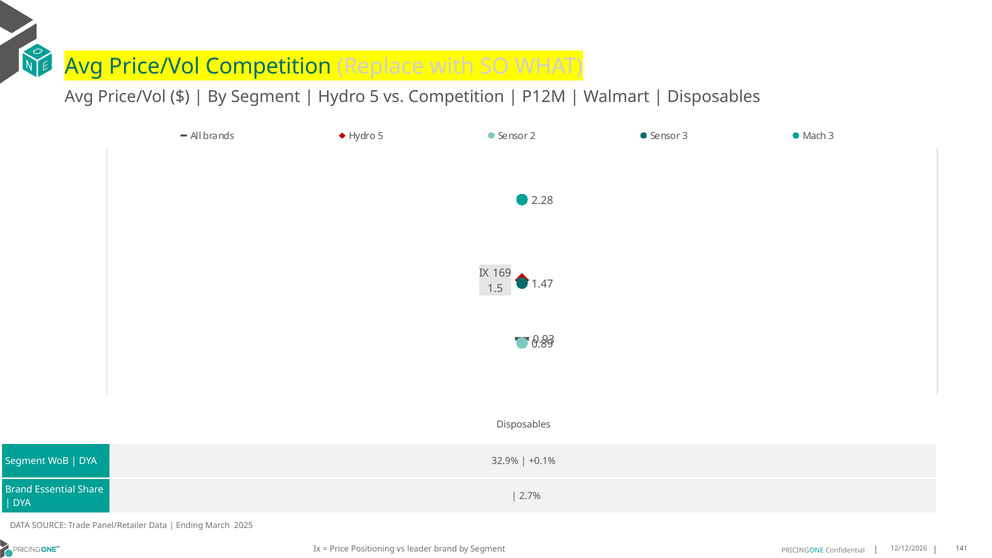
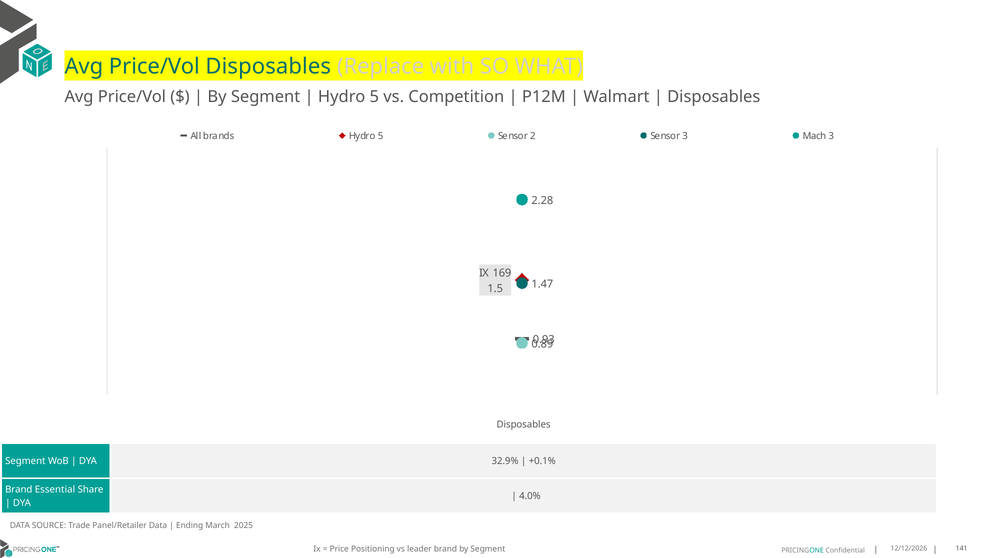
Price/Vol Competition: Competition -> Disposables
2.7%: 2.7% -> 4.0%
